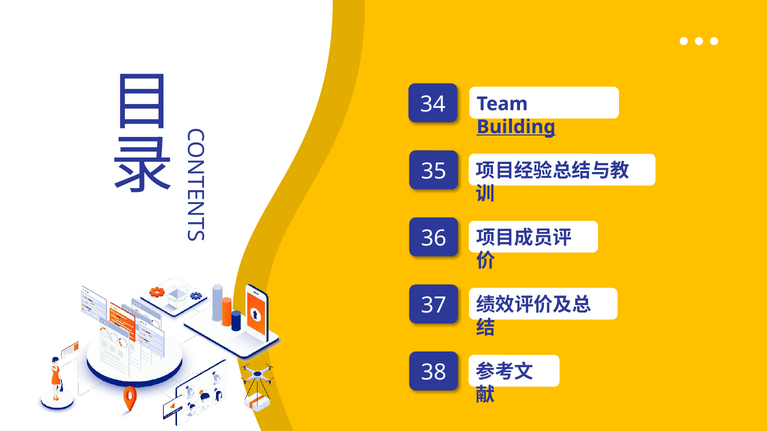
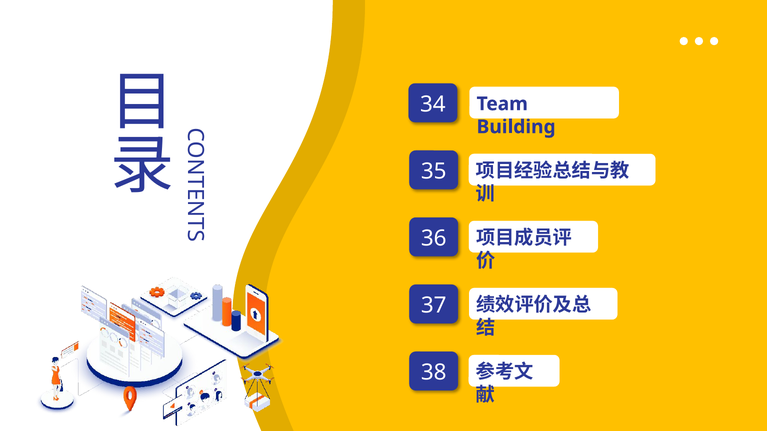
Building underline: present -> none
